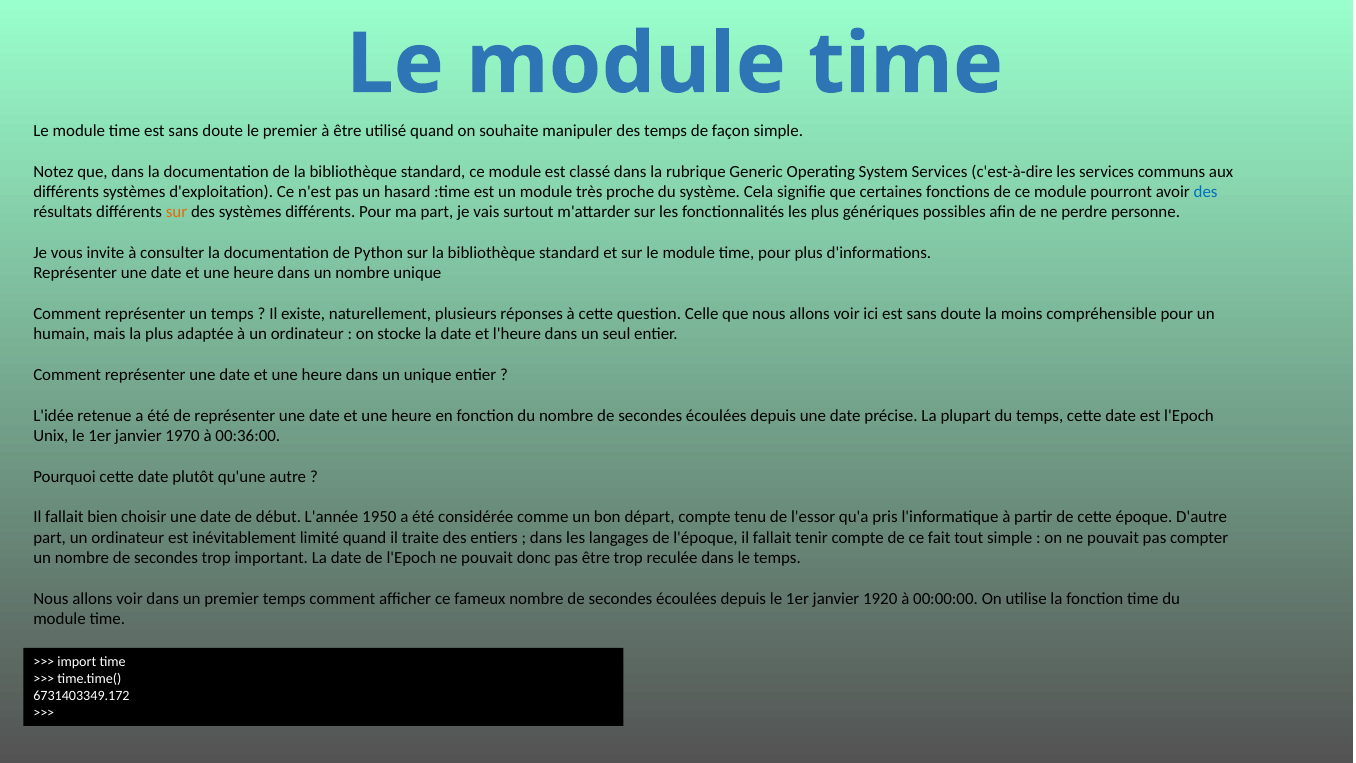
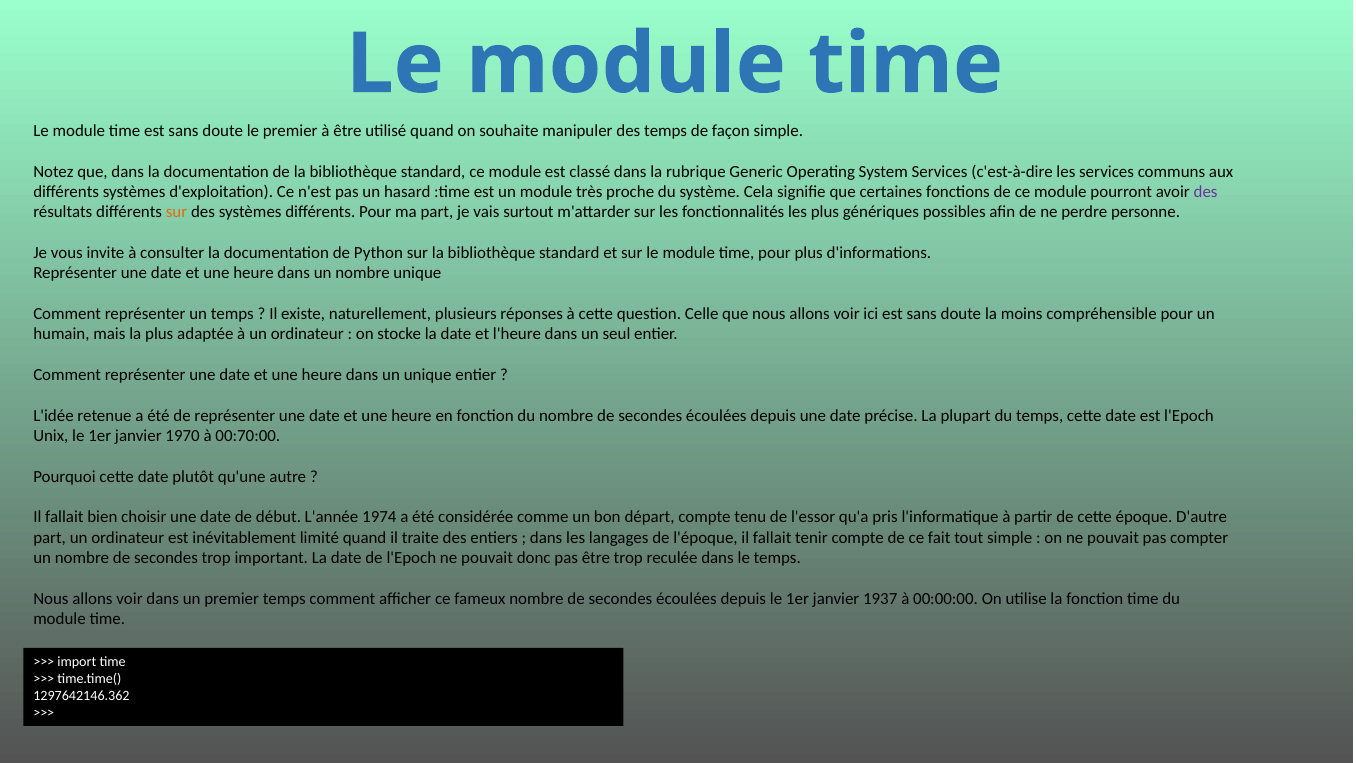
des at (1206, 192) colour: blue -> purple
00:36:00: 00:36:00 -> 00:70:00
1950: 1950 -> 1974
1920: 1920 -> 1937
6731403349.172: 6731403349.172 -> 1297642146.362
